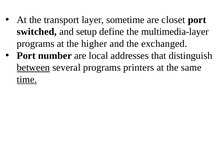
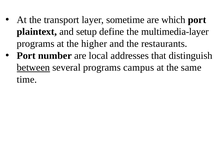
closet: closet -> which
switched: switched -> plaintext
exchanged: exchanged -> restaurants
printers: printers -> campus
time underline: present -> none
